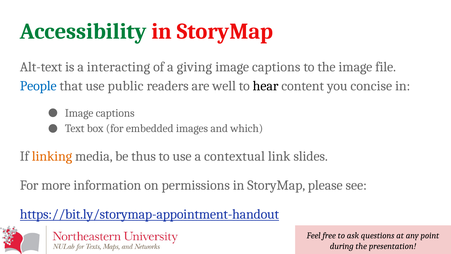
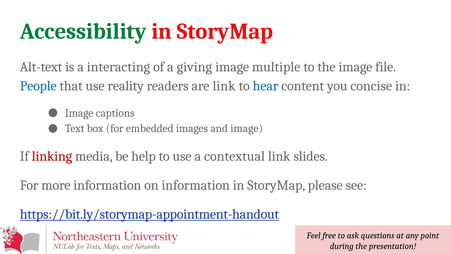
captions at (276, 67): captions -> multiple
public: public -> reality
are well: well -> link
hear colour: black -> blue
and which: which -> image
linking colour: orange -> red
thus: thus -> help
on permissions: permissions -> information
